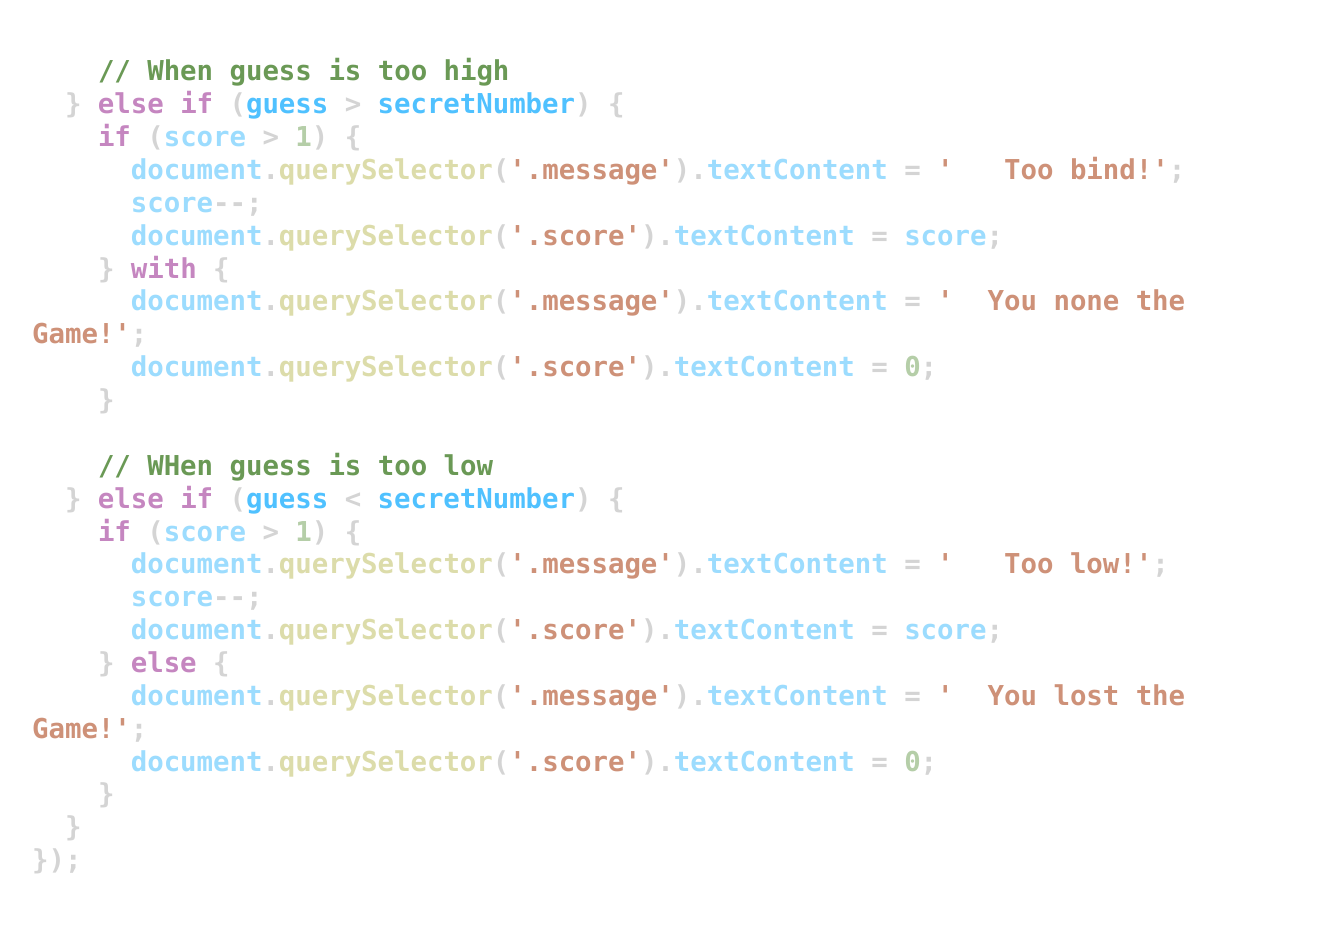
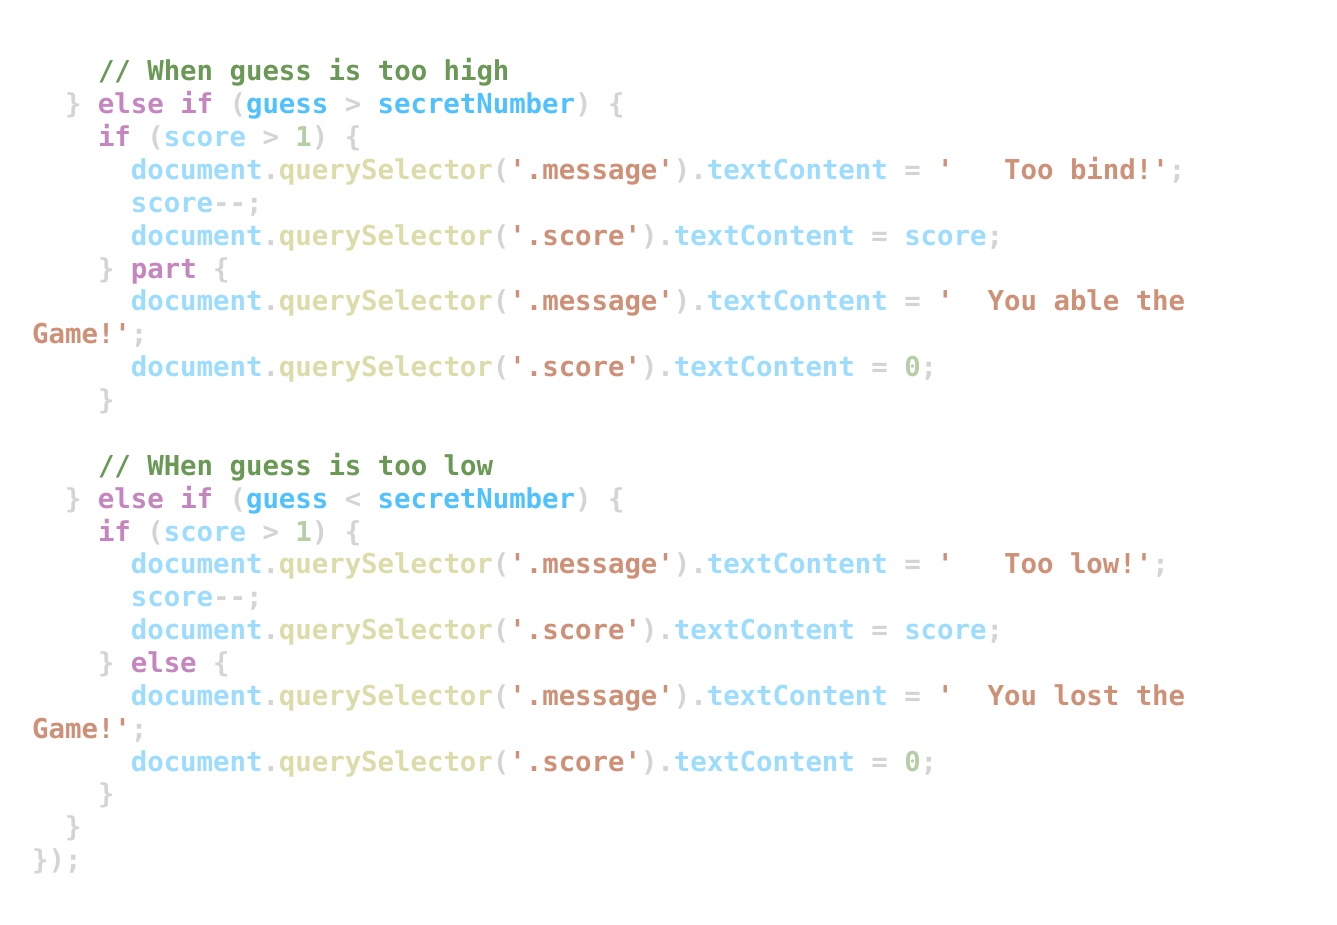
with: with -> part
none: none -> able
